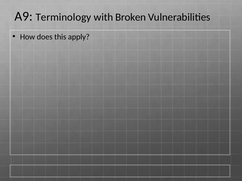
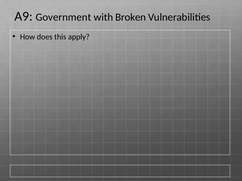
Terminology: Terminology -> Government
